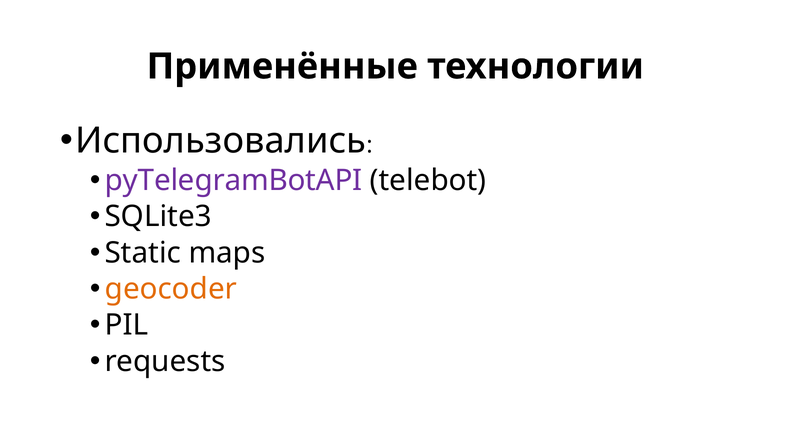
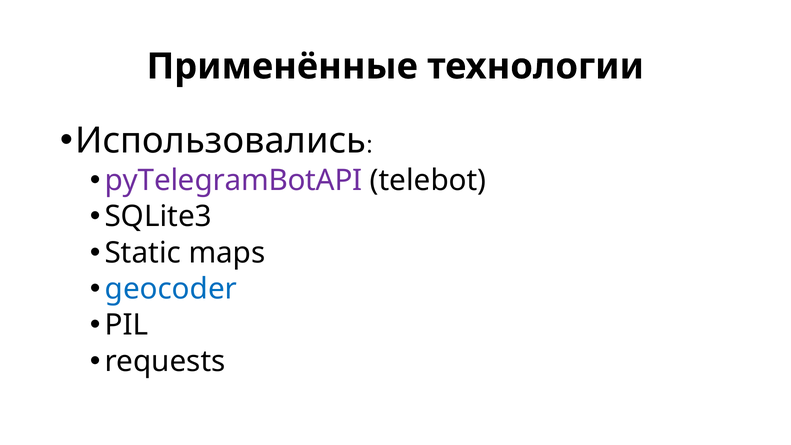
geocoder colour: orange -> blue
